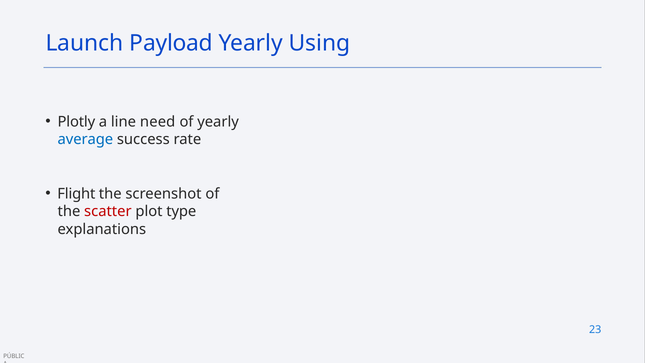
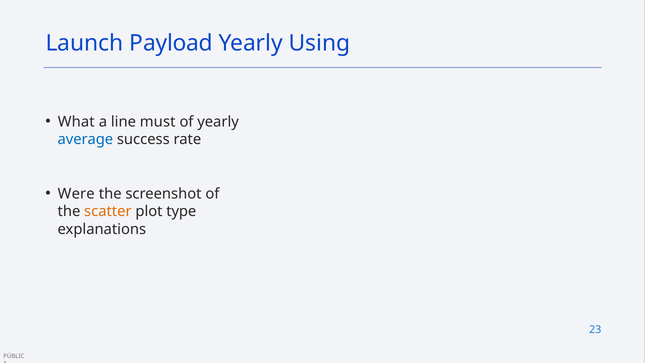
Plotly: Plotly -> What
need: need -> must
Flight: Flight -> Were
scatter colour: red -> orange
